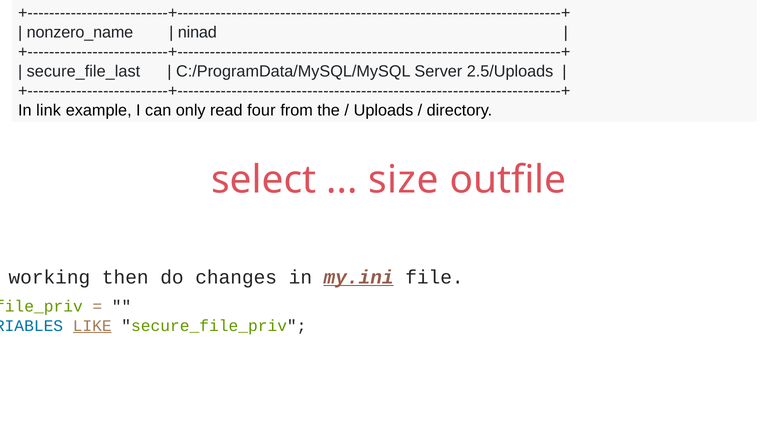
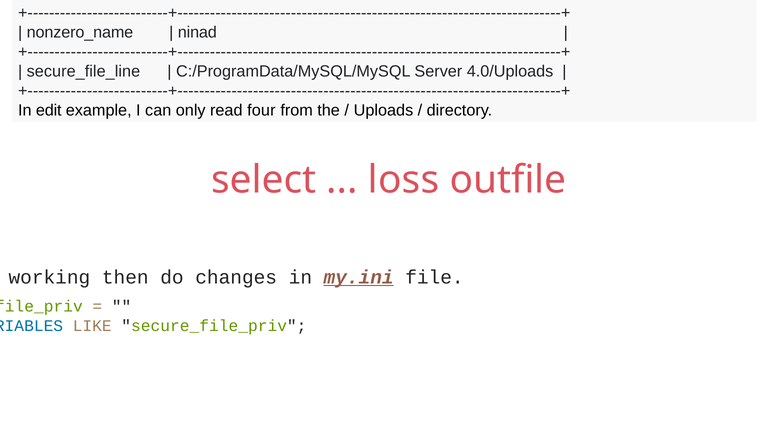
secure_file_last: secure_file_last -> secure_file_line
2.5/Uploads: 2.5/Uploads -> 4.0/Uploads
link: link -> edit
size: size -> loss
LIKE underline: present -> none
